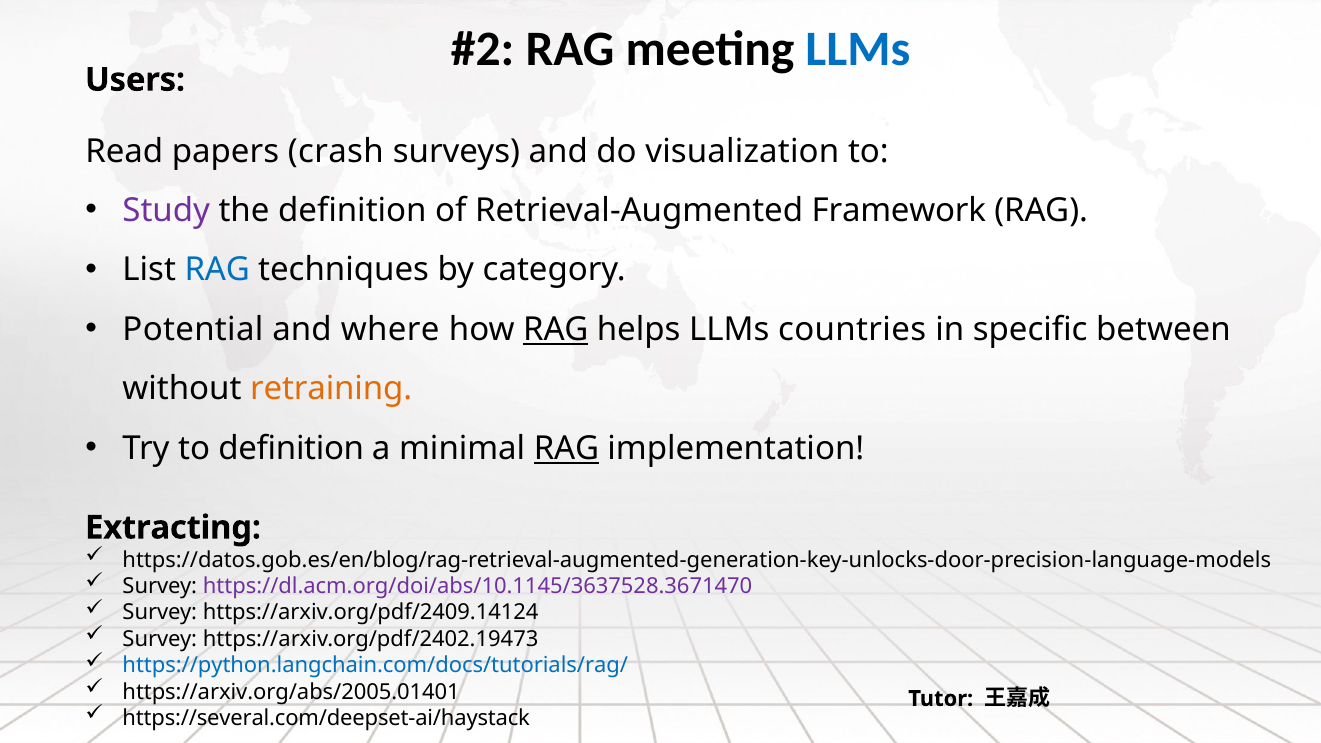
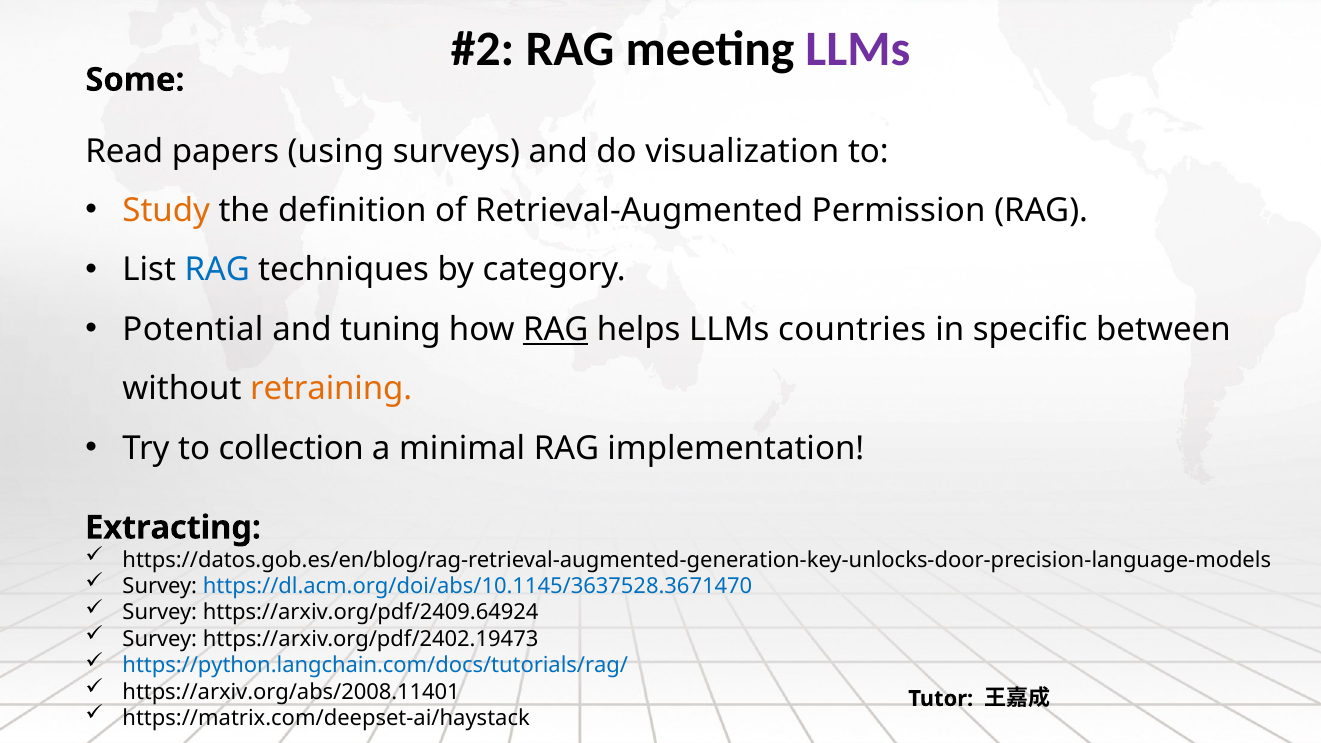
LLMs at (858, 49) colour: blue -> purple
Users: Users -> Some
crash: crash -> using
Study colour: purple -> orange
Framework: Framework -> Permission
where: where -> tuning
to definition: definition -> collection
RAG at (567, 448) underline: present -> none
https://dl.acm.org/doi/abs/10.1145/3637528.3671470 colour: purple -> blue
https://arxiv.org/pdf/2409.14124: https://arxiv.org/pdf/2409.14124 -> https://arxiv.org/pdf/2409.64924
https://arxiv.org/abs/2005.01401: https://arxiv.org/abs/2005.01401 -> https://arxiv.org/abs/2008.11401
https://several.com/deepset-ai/haystack: https://several.com/deepset-ai/haystack -> https://matrix.com/deepset-ai/haystack
